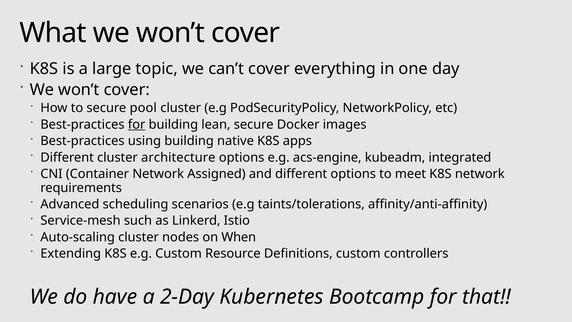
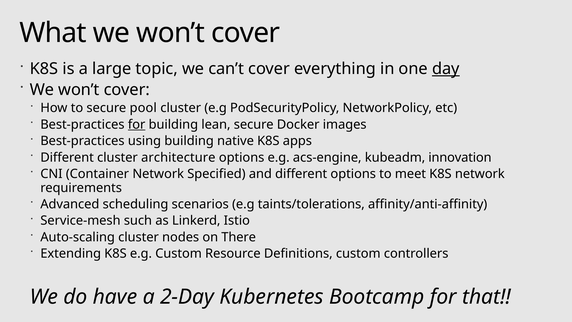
day underline: none -> present
integrated: integrated -> innovation
Assigned: Assigned -> Specified
When: When -> There
